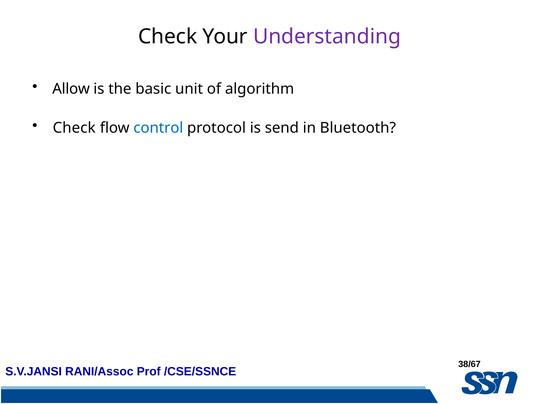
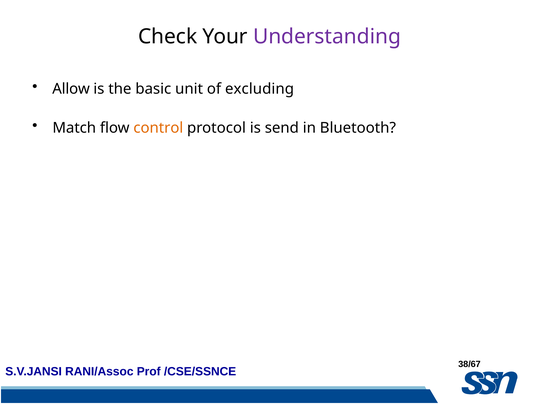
algorithm: algorithm -> excluding
Check at (74, 128): Check -> Match
control colour: blue -> orange
